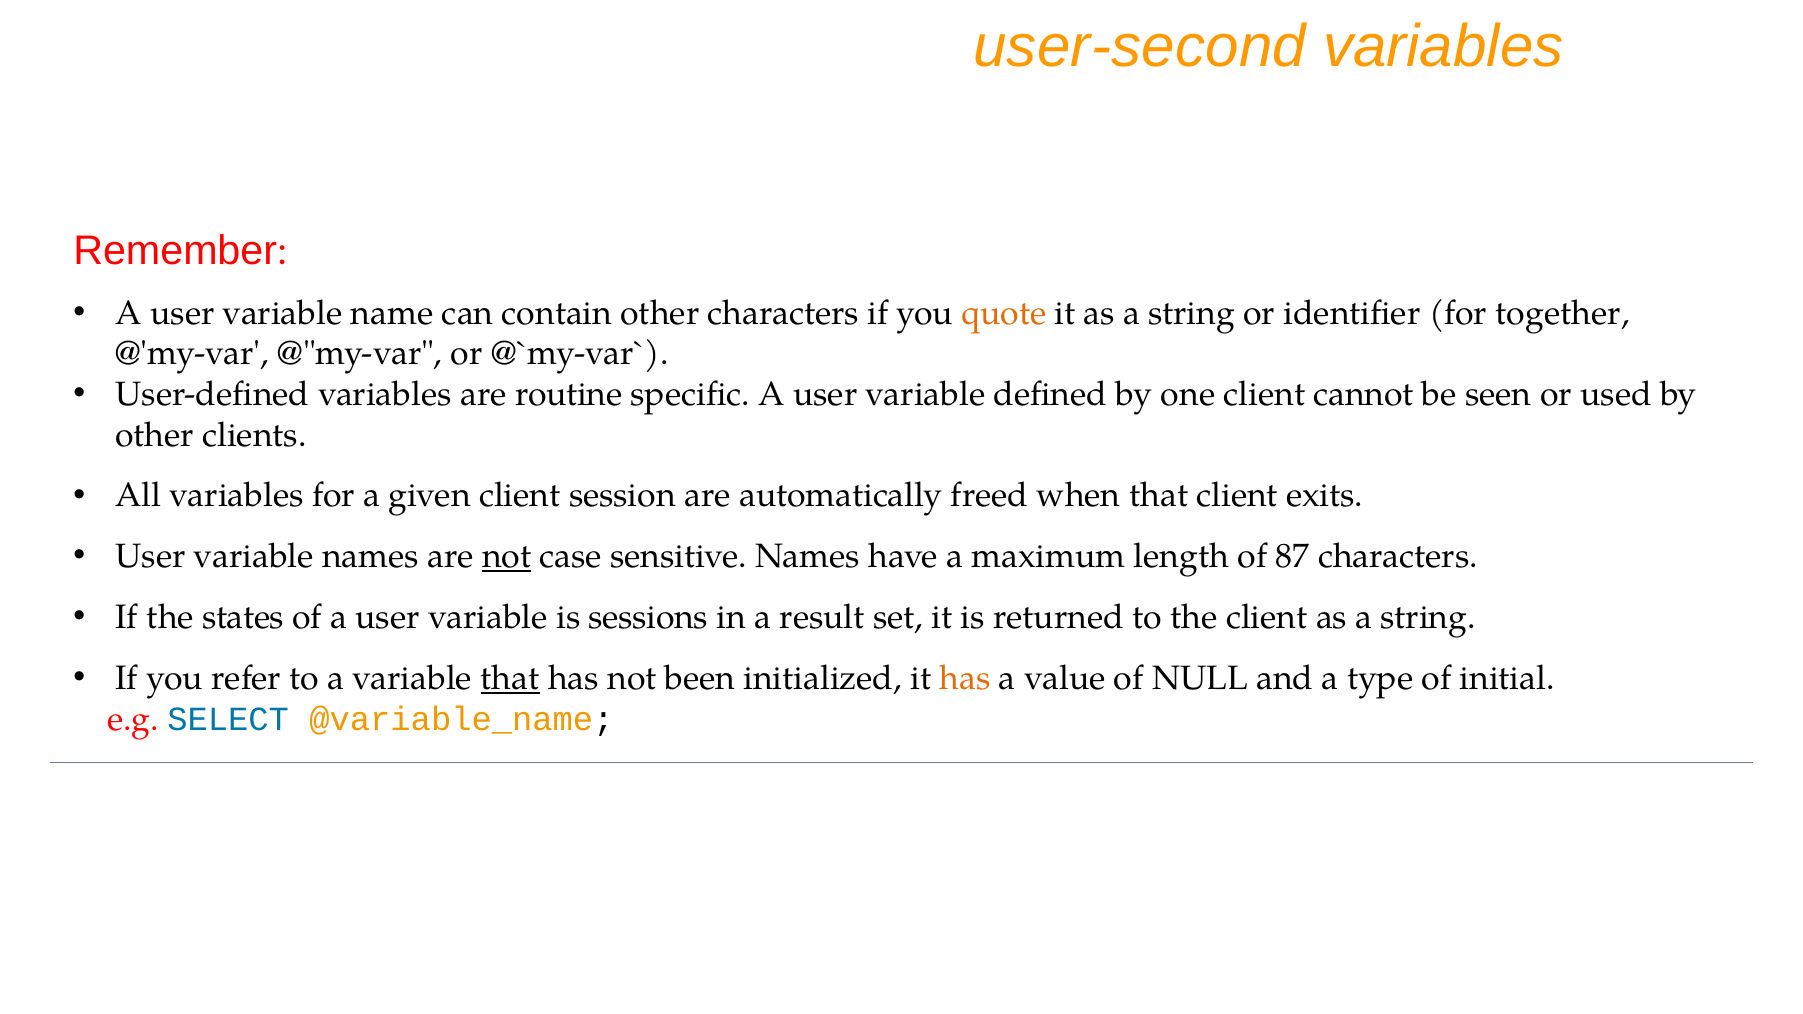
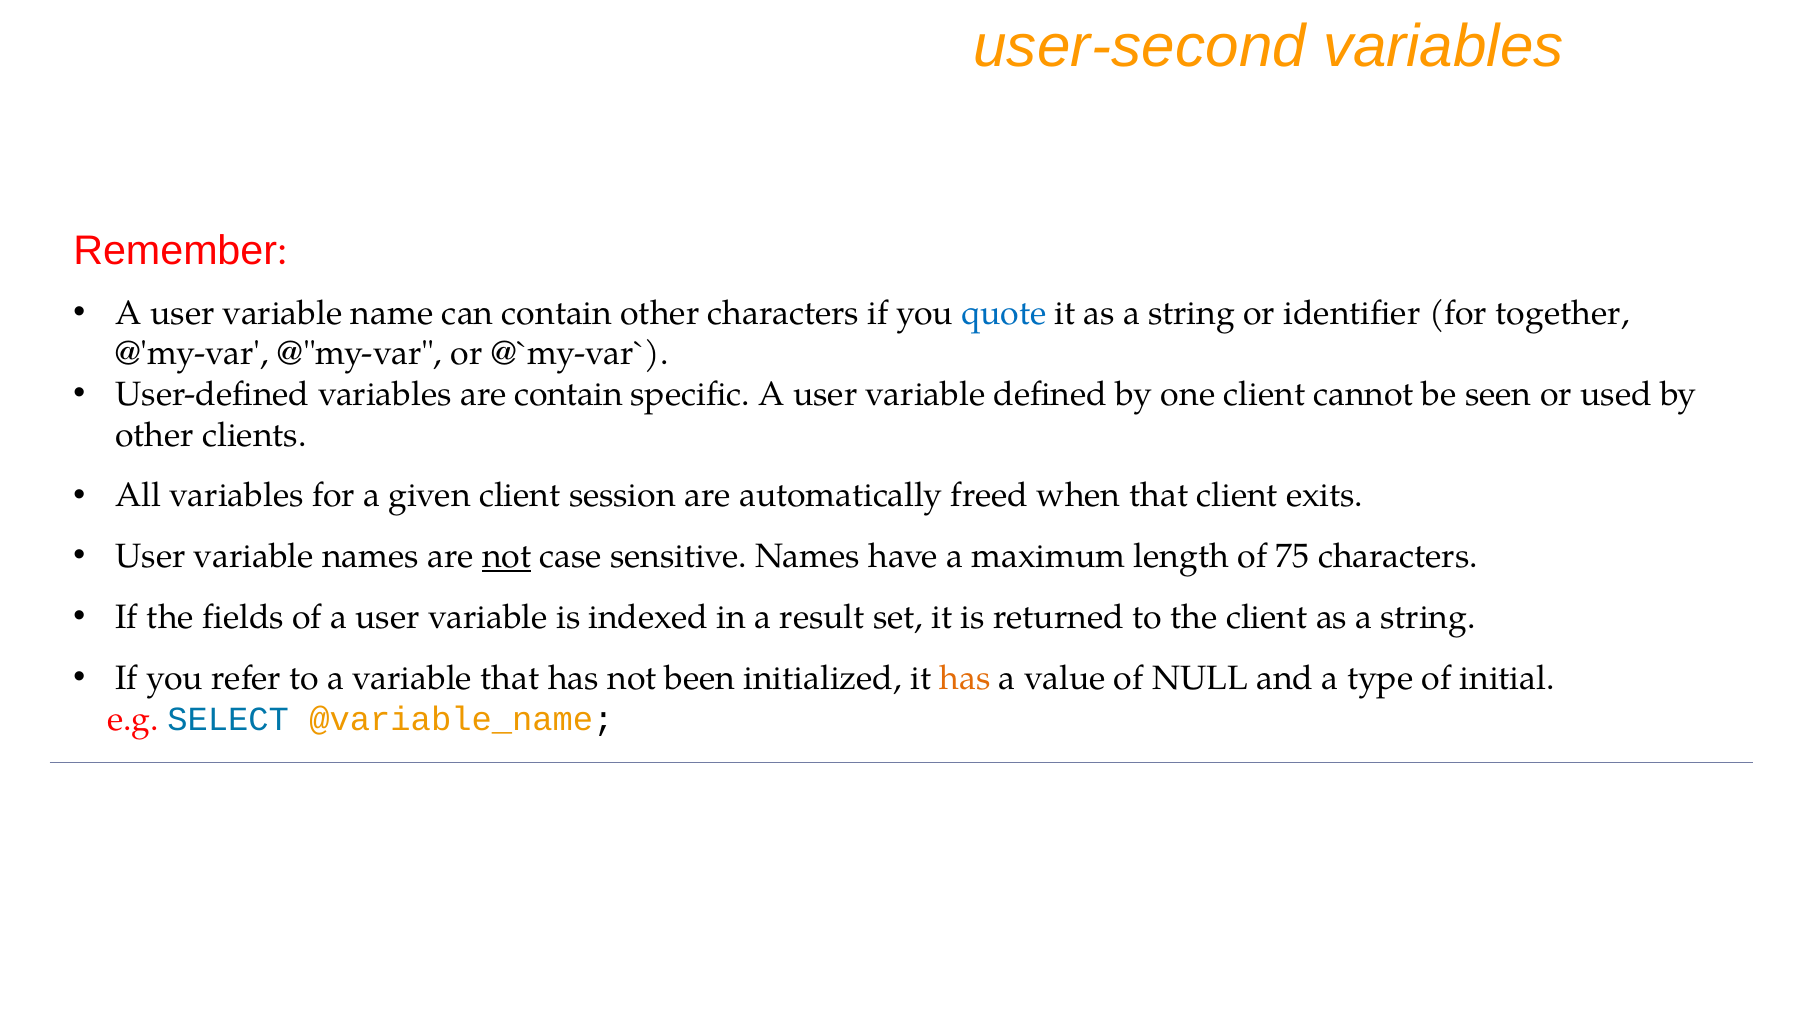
quote colour: orange -> blue
are routine: routine -> contain
87: 87 -> 75
states: states -> fields
sessions: sessions -> indexed
that at (510, 678) underline: present -> none
